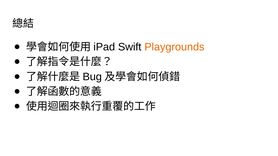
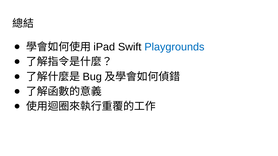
Playgrounds colour: orange -> blue
